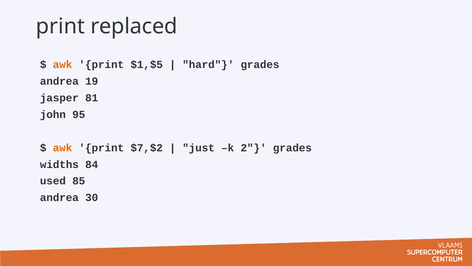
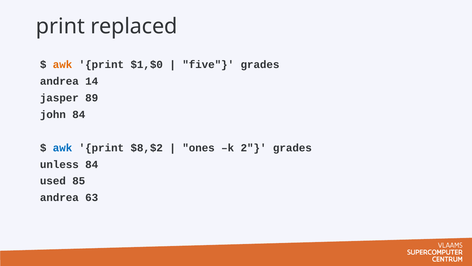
$1,$5: $1,$5 -> $1,$0
hard: hard -> five
19: 19 -> 14
81: 81 -> 89
john 95: 95 -> 84
awk at (63, 148) colour: orange -> blue
$7,$2: $7,$2 -> $8,$2
just: just -> ones
widths: widths -> unless
30: 30 -> 63
